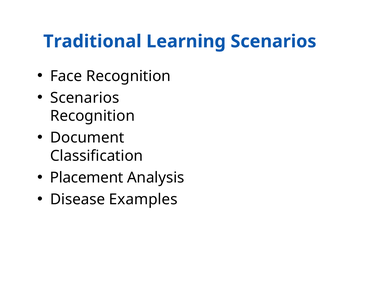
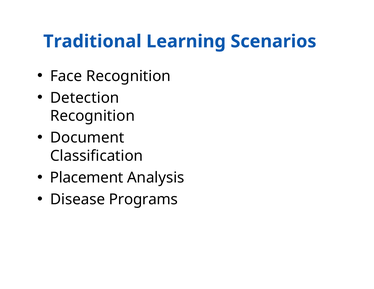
Scenarios at (85, 98): Scenarios -> Detection
Examples: Examples -> Programs
